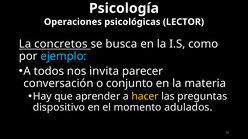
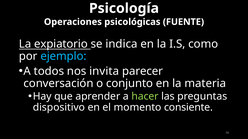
LECTOR: LECTOR -> FUENTE
concretos: concretos -> expiatorio
busca: busca -> indica
hacer colour: yellow -> light green
adulados: adulados -> consiente
